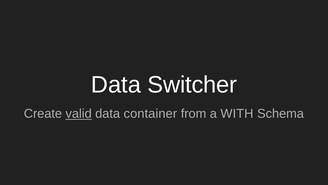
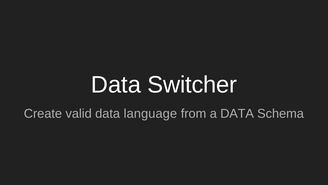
valid underline: present -> none
container: container -> language
a WITH: WITH -> DATA
